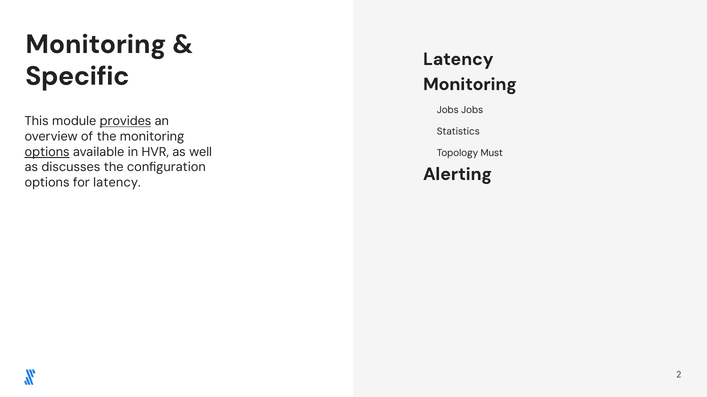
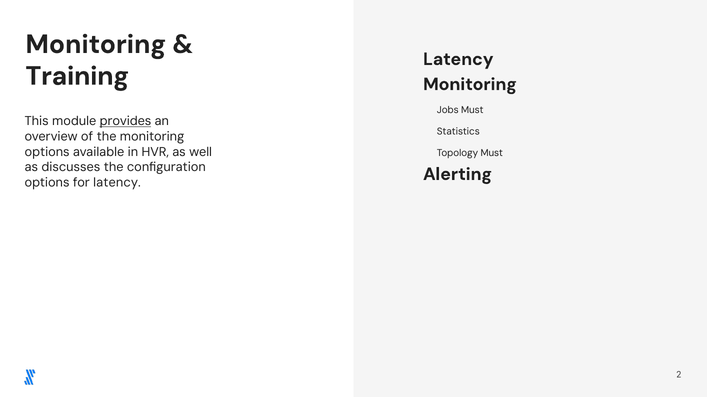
Specific: Specific -> Training
Jobs Jobs: Jobs -> Must
options at (47, 152) underline: present -> none
